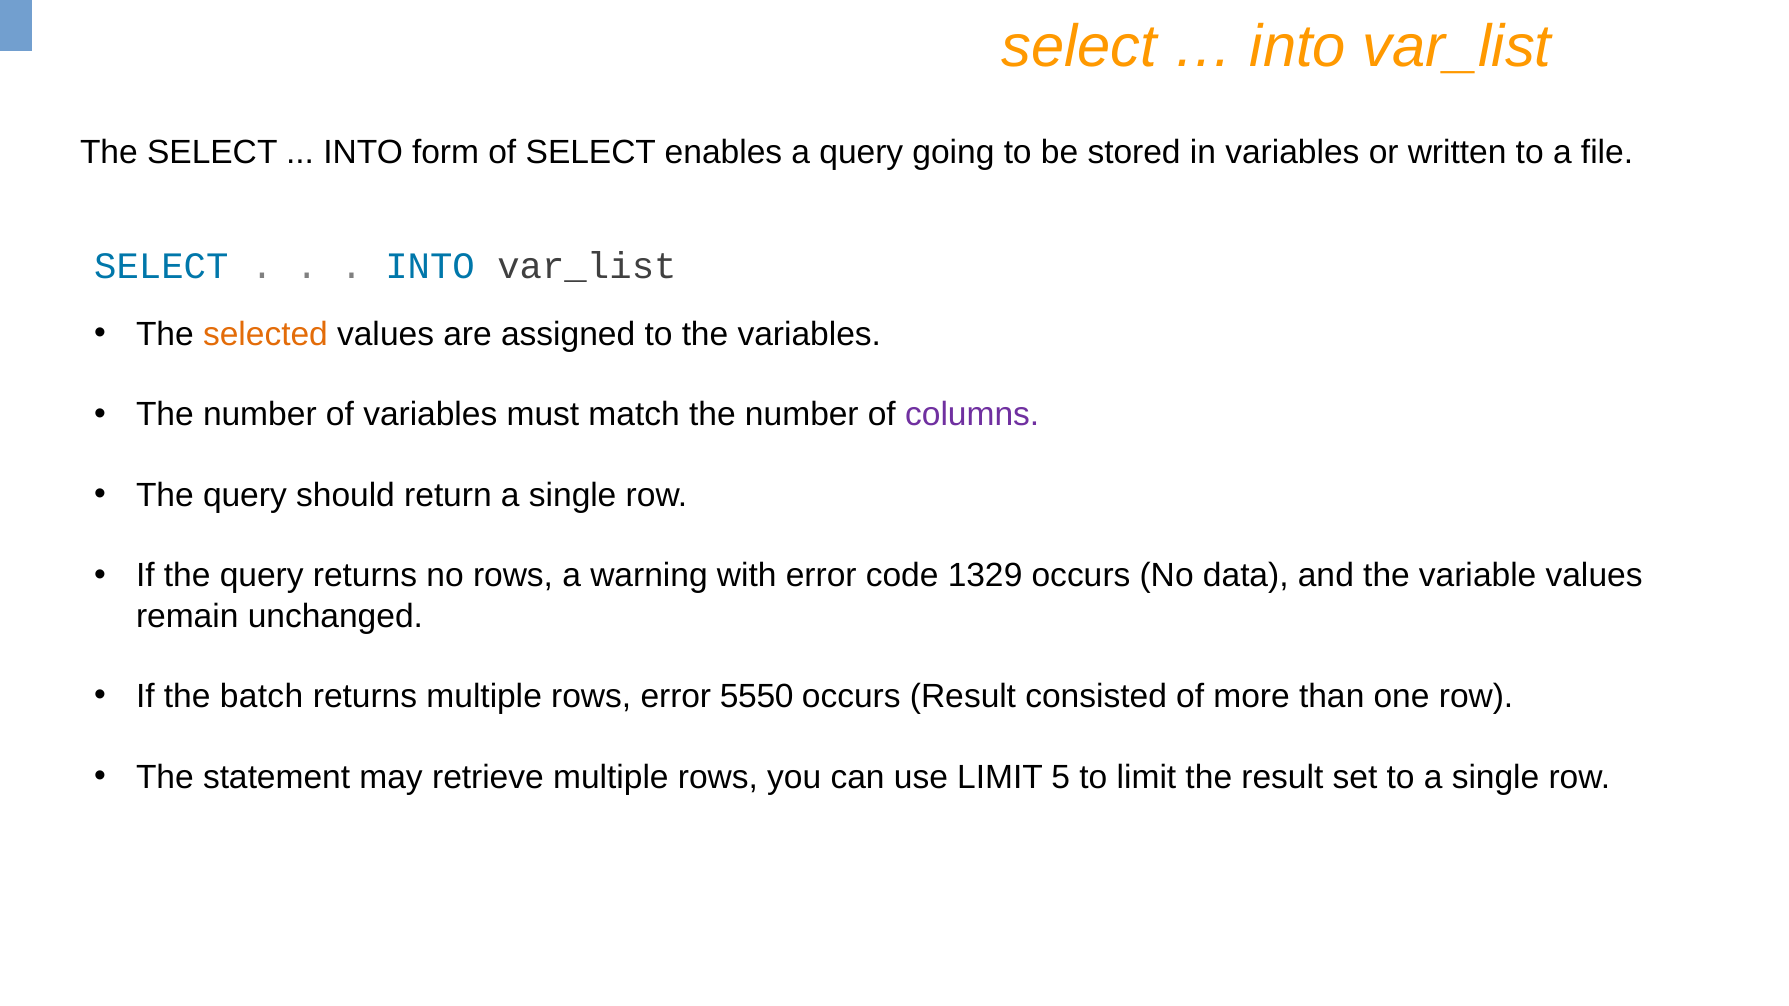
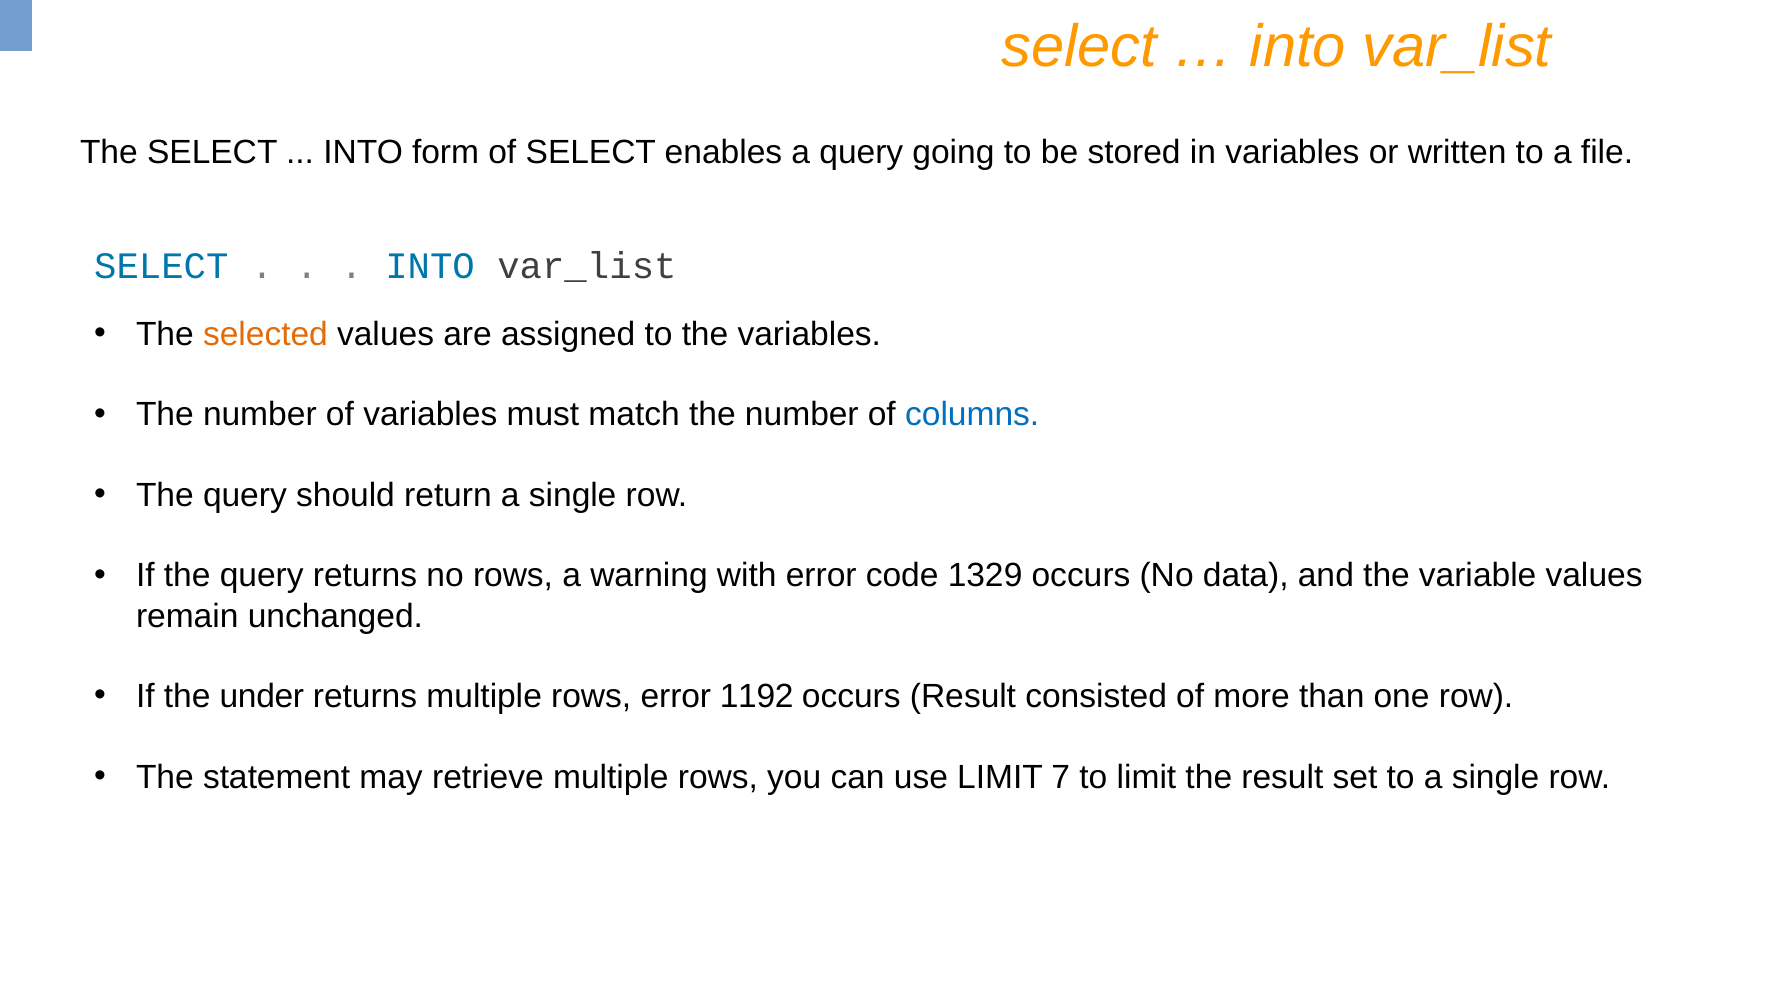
columns colour: purple -> blue
batch: batch -> under
5550: 5550 -> 1192
5: 5 -> 7
